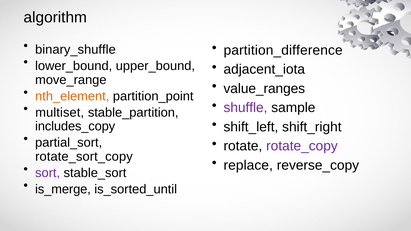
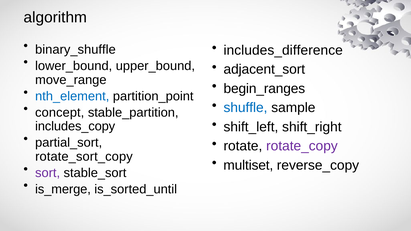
partition_difference: partition_difference -> includes_difference
adjacent_iota: adjacent_iota -> adjacent_sort
value_ranges: value_ranges -> begin_ranges
nth_element colour: orange -> blue
shuffle colour: purple -> blue
multiset: multiset -> concept
replace: replace -> multiset
